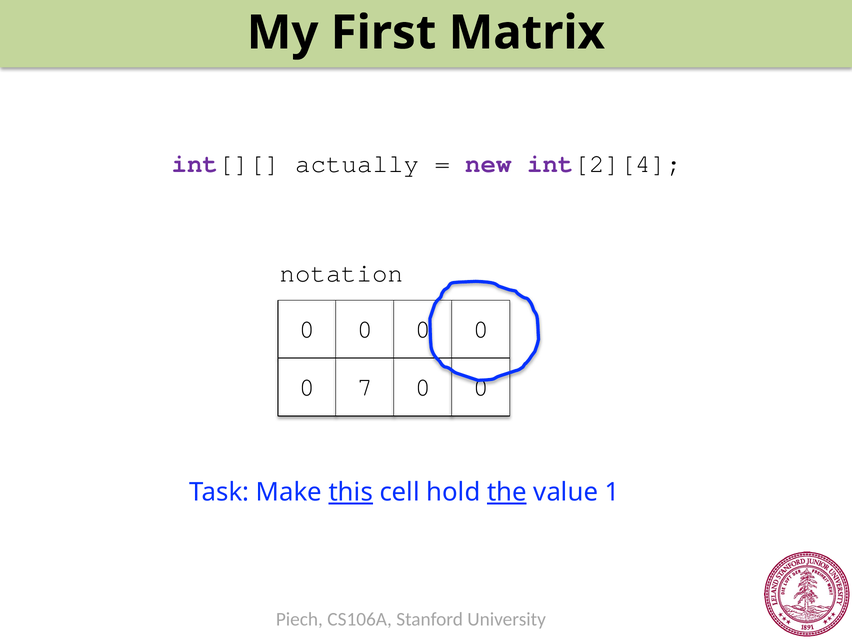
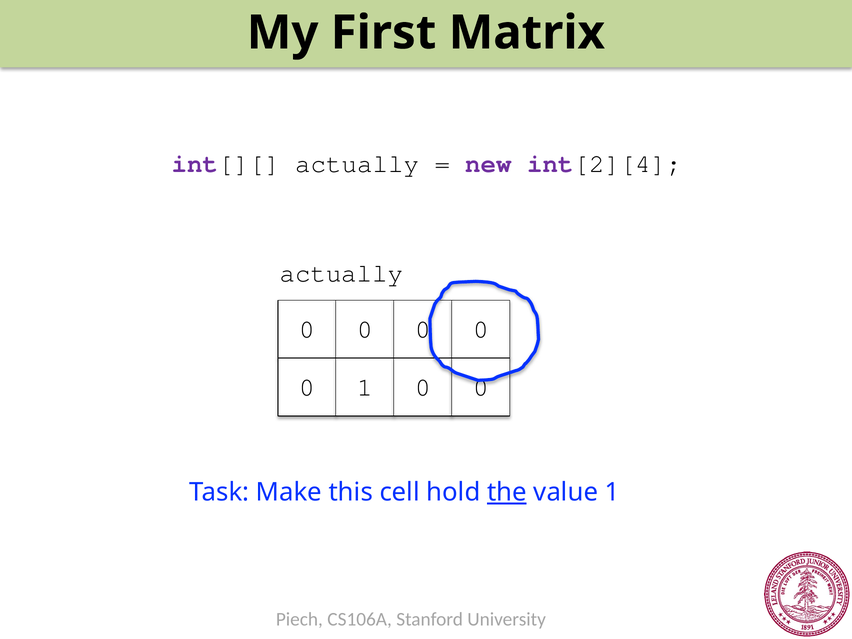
notation at (341, 273): notation -> actually
0 7: 7 -> 1
this underline: present -> none
